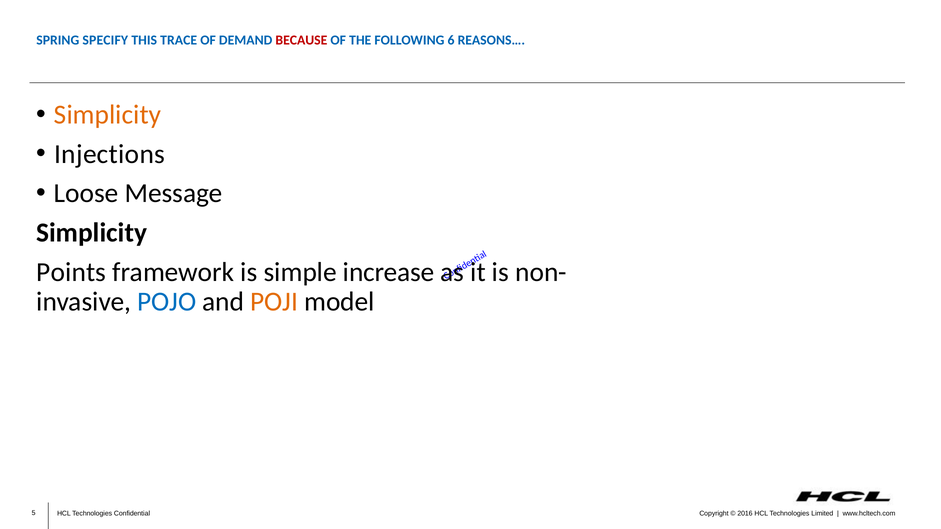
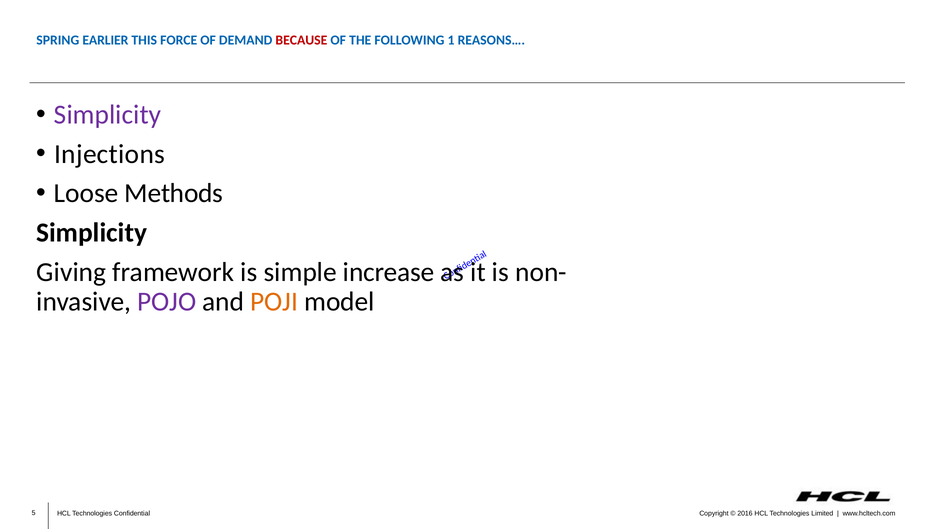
SPECIFY: SPECIFY -> EARLIER
TRACE: TRACE -> FORCE
6: 6 -> 1
Simplicity at (108, 115) colour: orange -> purple
Message: Message -> Methods
Points: Points -> Giving
POJO colour: blue -> purple
